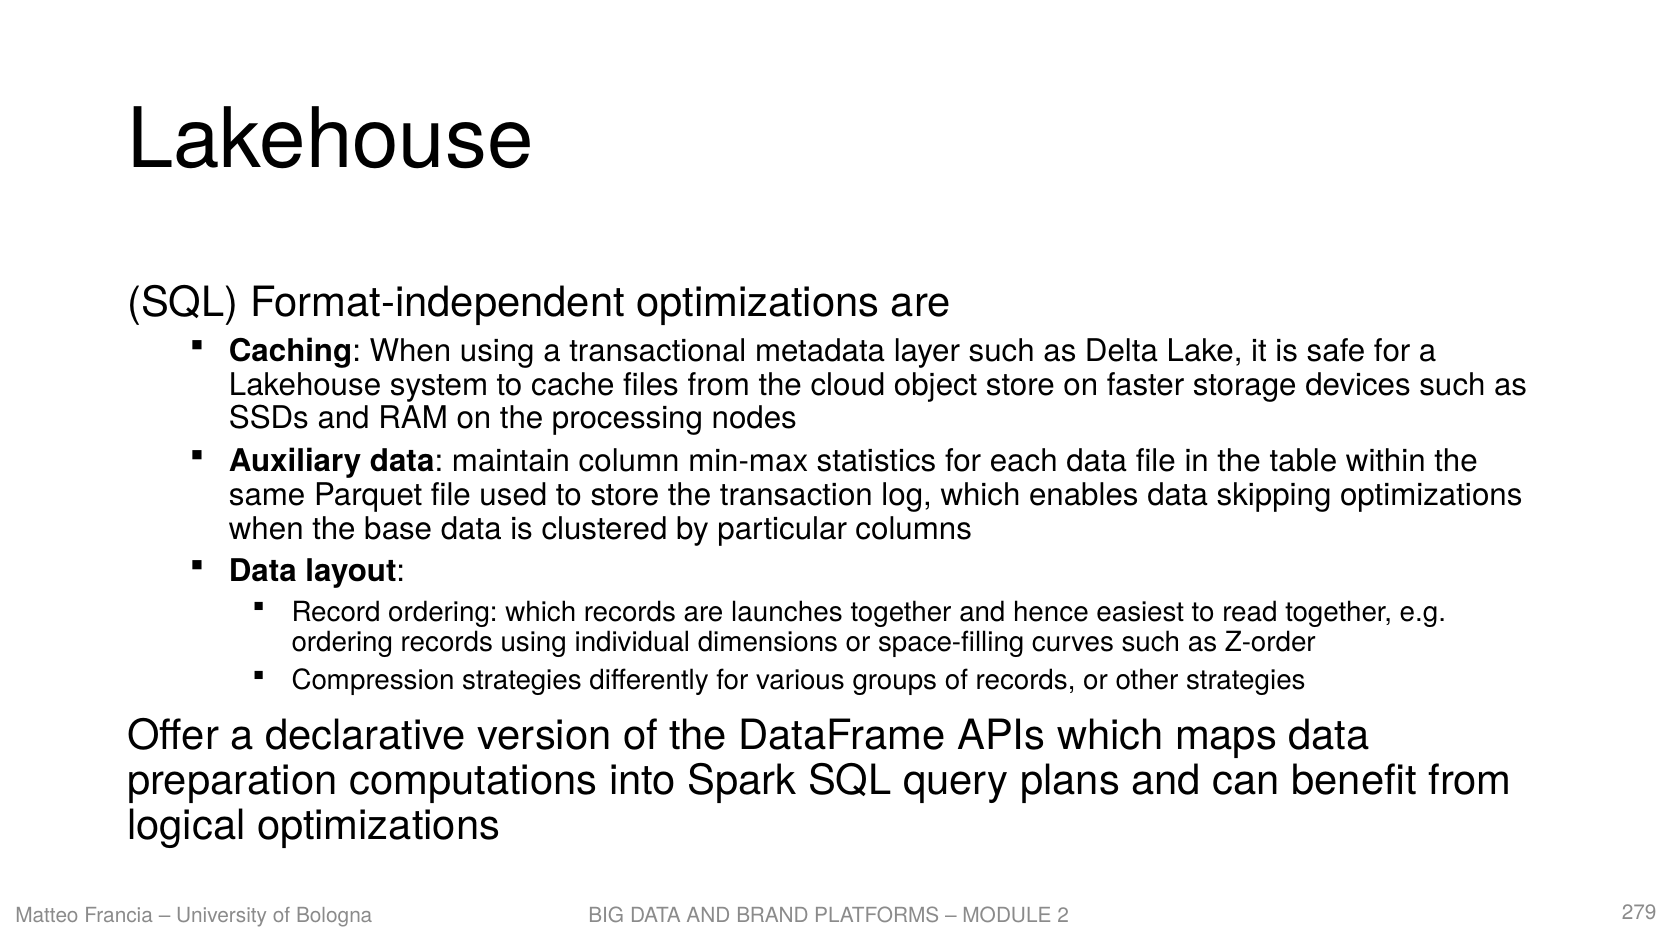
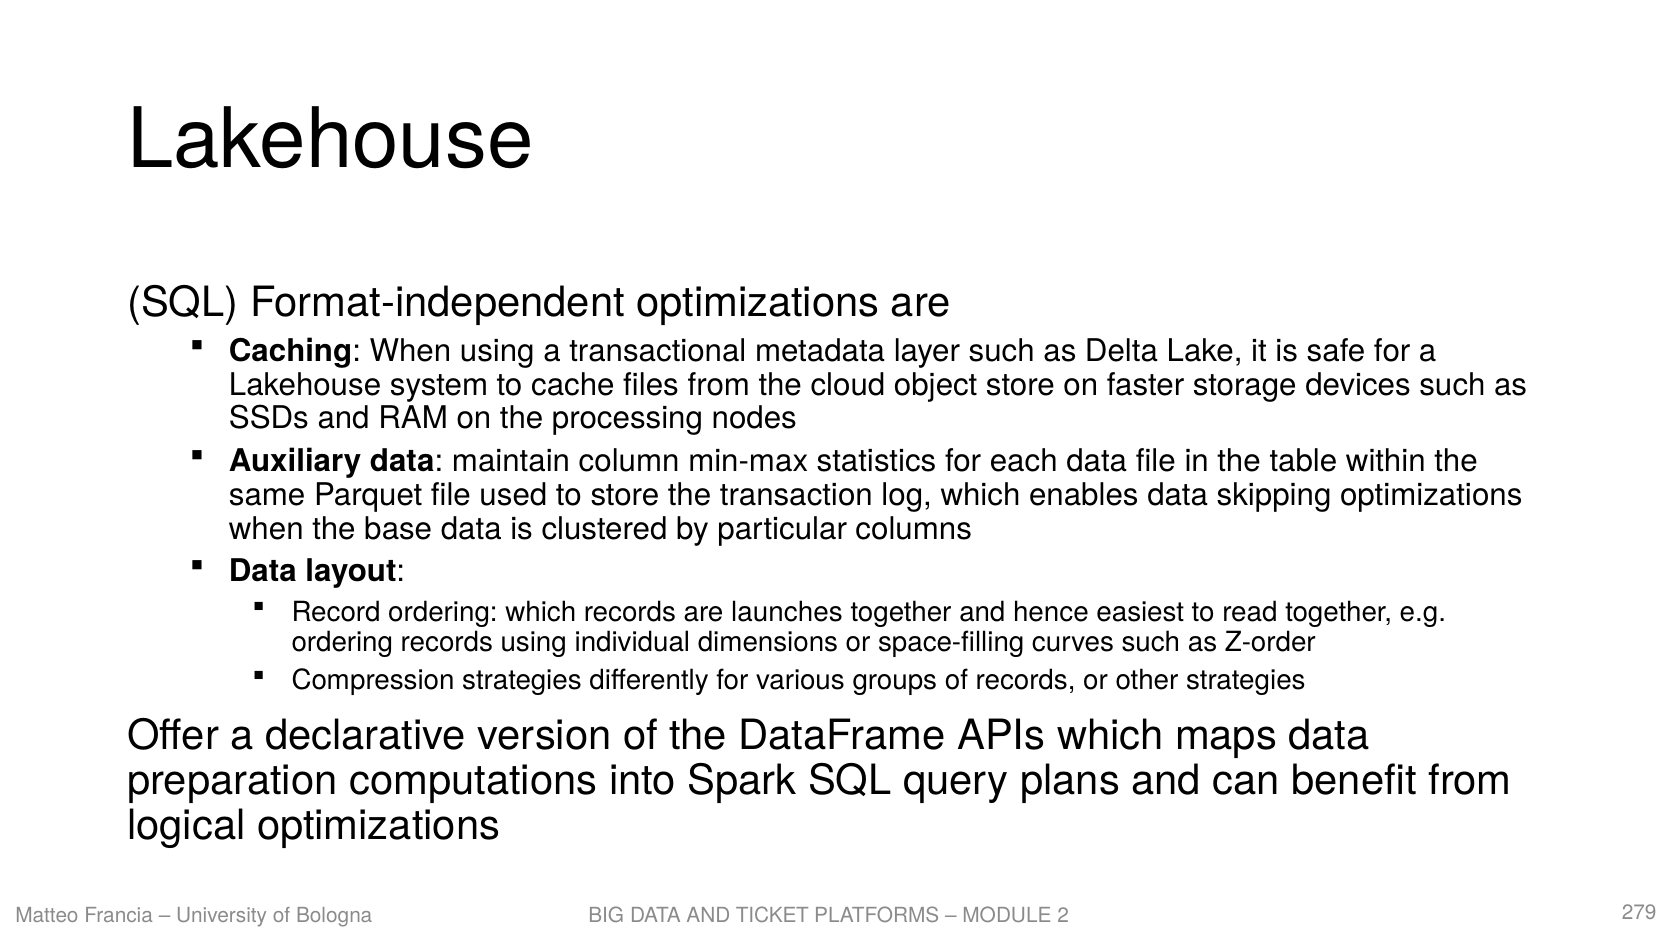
BRAND: BRAND -> TICKET
